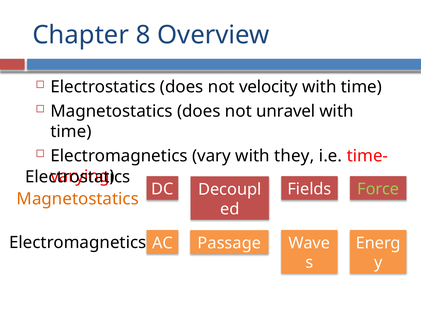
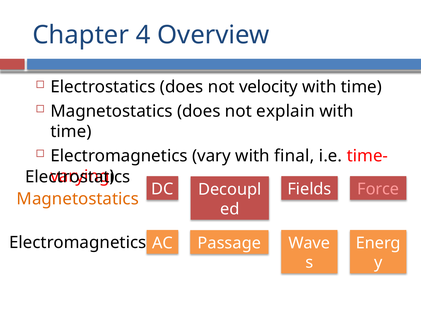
8: 8 -> 4
unravel: unravel -> explain
they: they -> final
Force colour: light green -> pink
